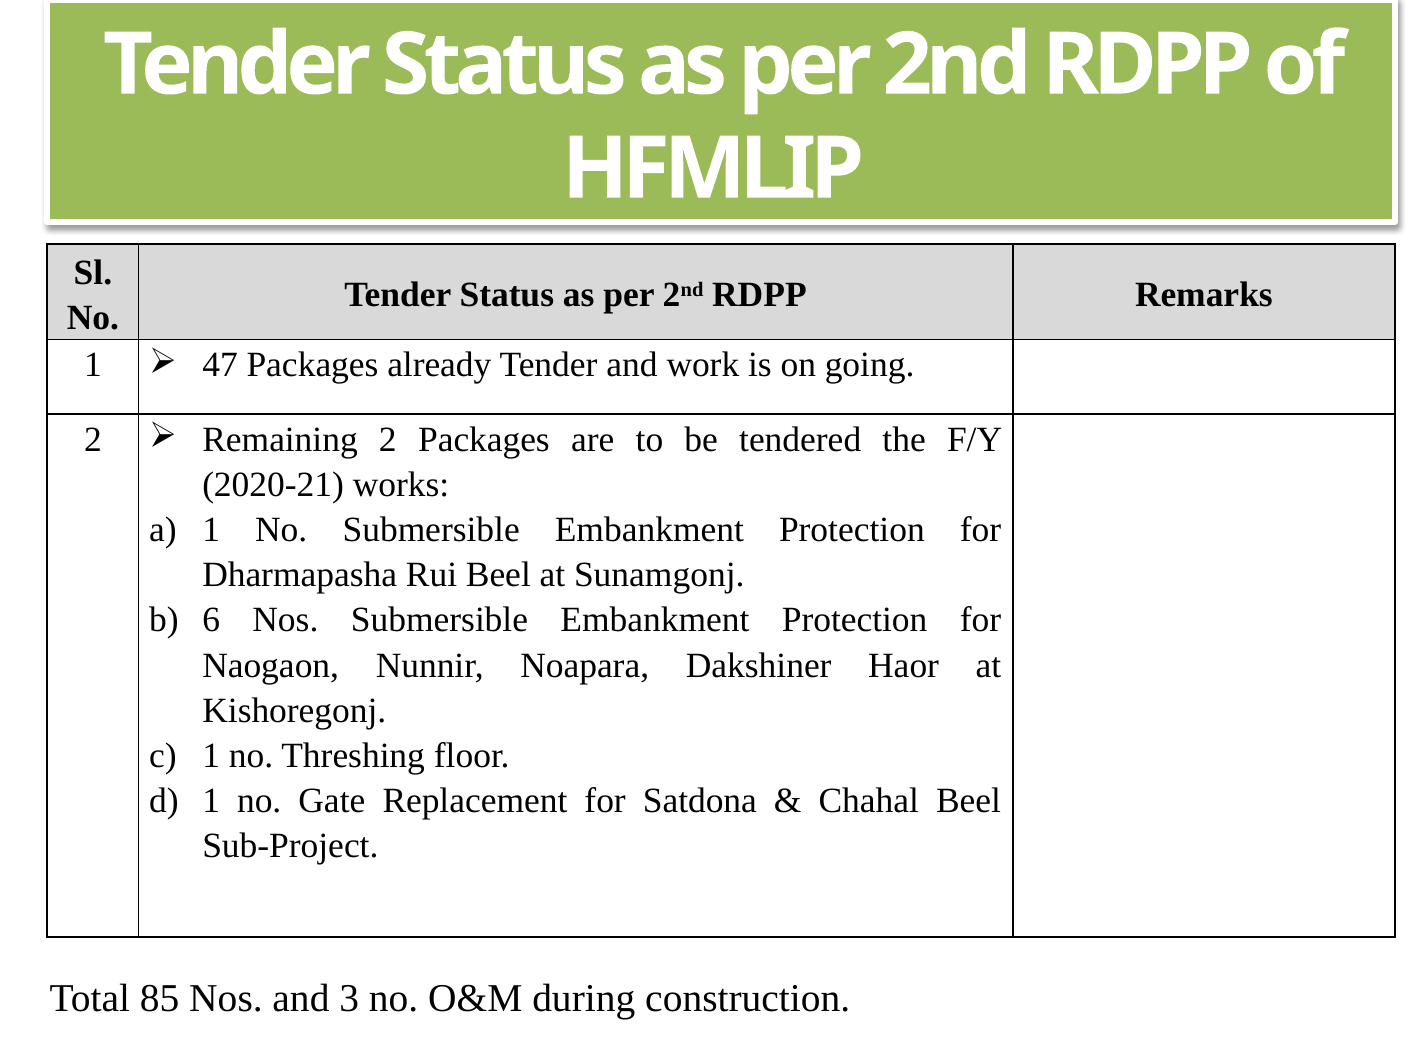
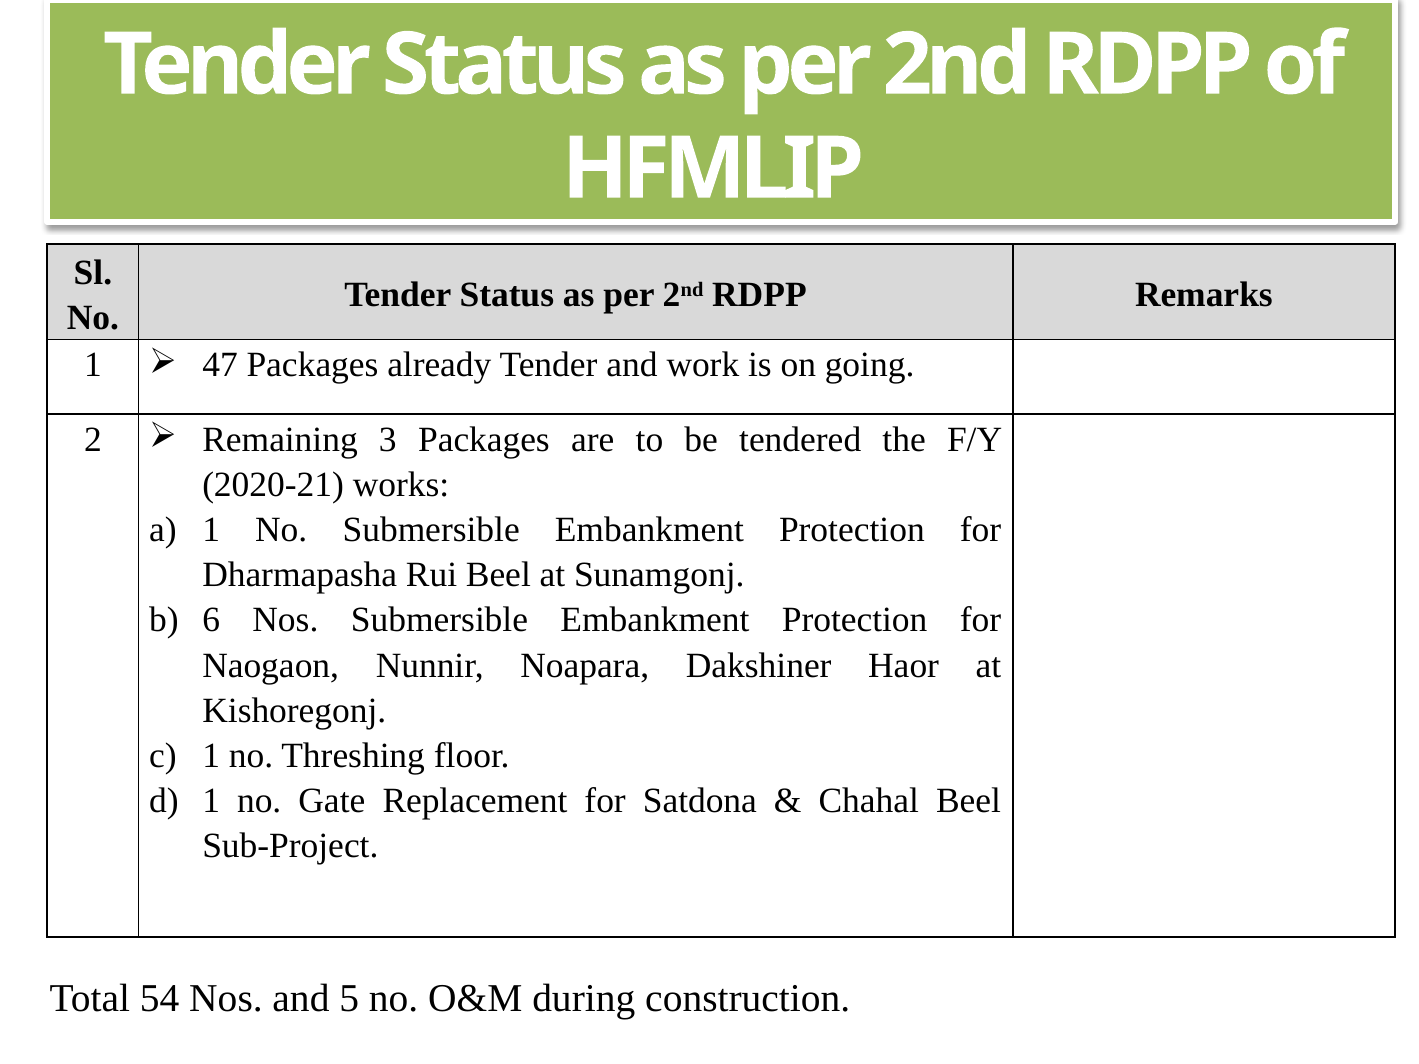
Remaining 2: 2 -> 3
85: 85 -> 54
3: 3 -> 5
